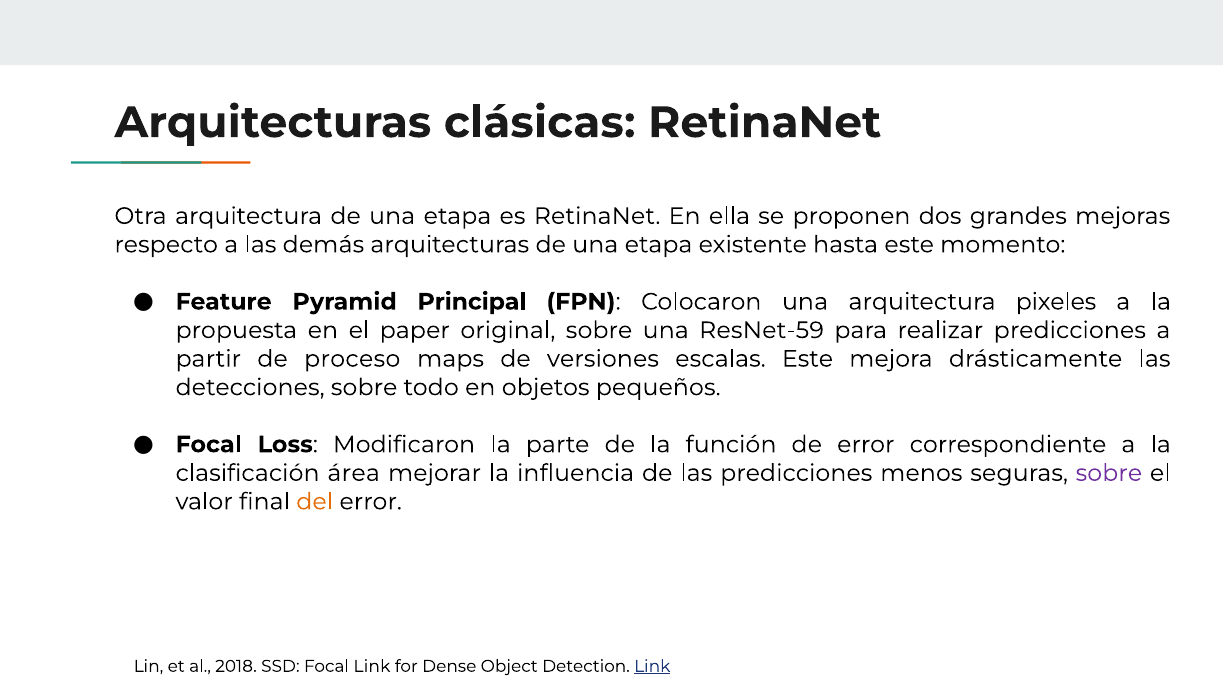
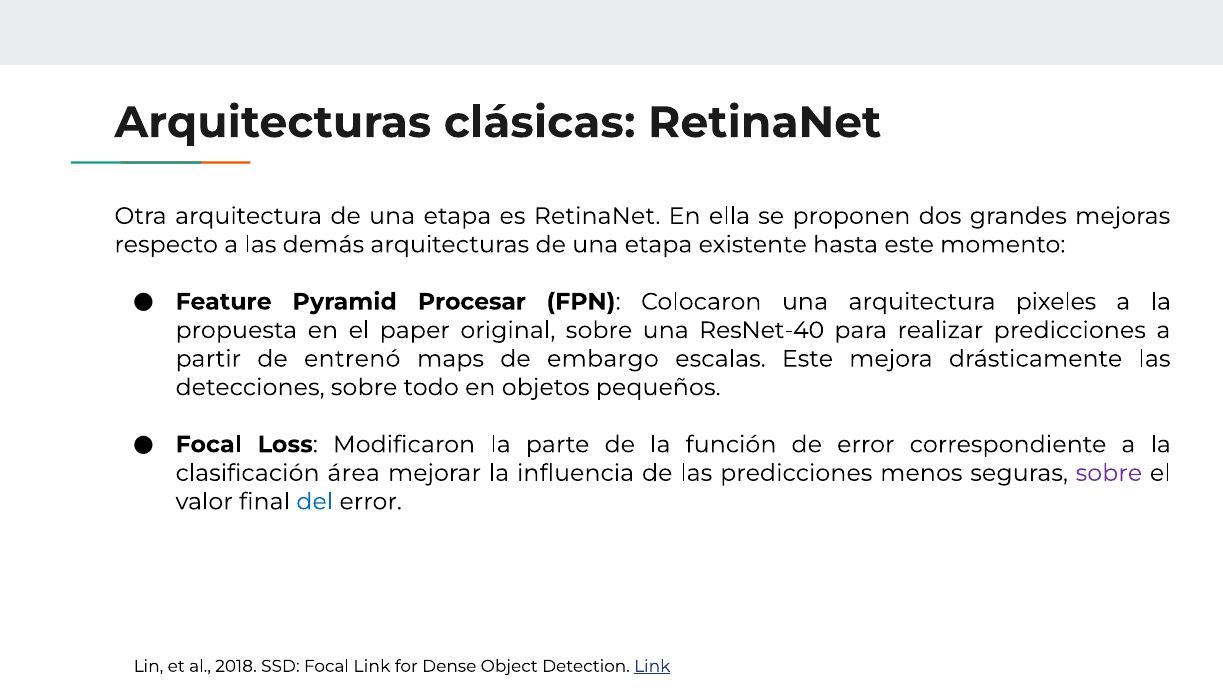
Principal: Principal -> Procesar
ResNet-59: ResNet-59 -> ResNet-40
proceso: proceso -> entrenó
versiones: versiones -> embargo
del colour: orange -> blue
